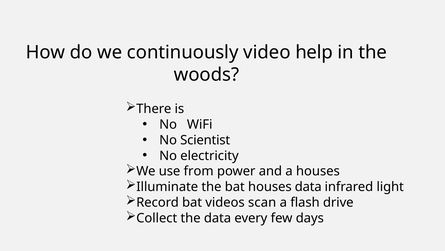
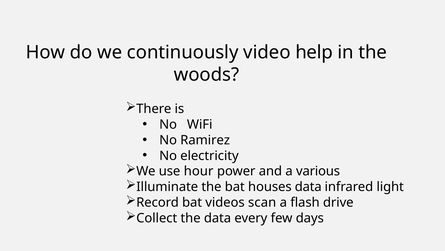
Scientist: Scientist -> Ramirez
from: from -> hour
a houses: houses -> various
